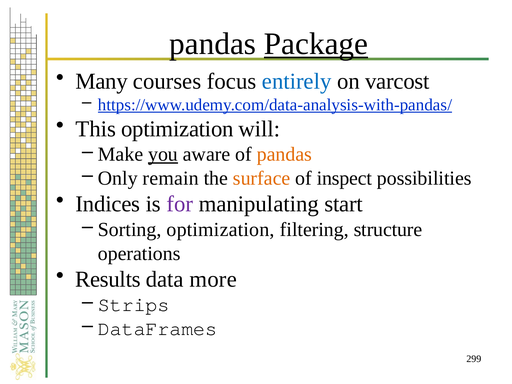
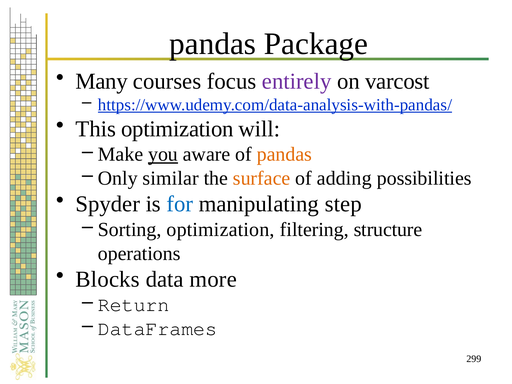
Package underline: present -> none
entirely colour: blue -> purple
remain: remain -> similar
inspect: inspect -> adding
Indices: Indices -> Spyder
for colour: purple -> blue
start: start -> step
Results: Results -> Blocks
Strips: Strips -> Return
